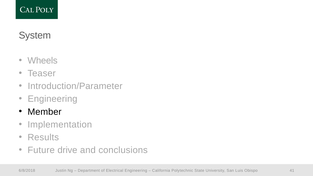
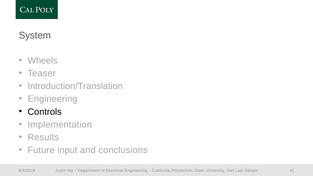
Introduction/Parameter: Introduction/Parameter -> Introduction/Translation
Member: Member -> Controls
drive: drive -> input
